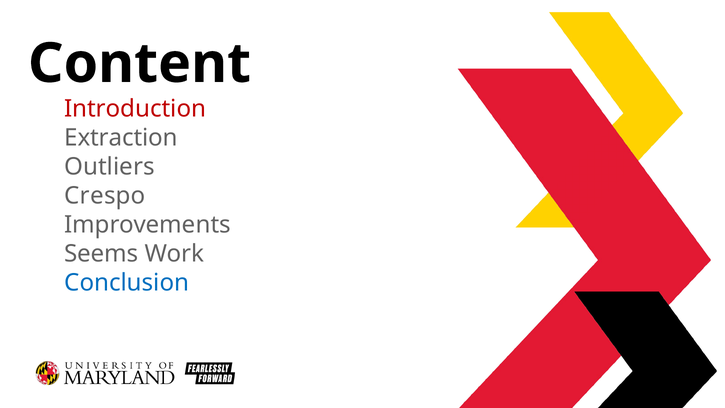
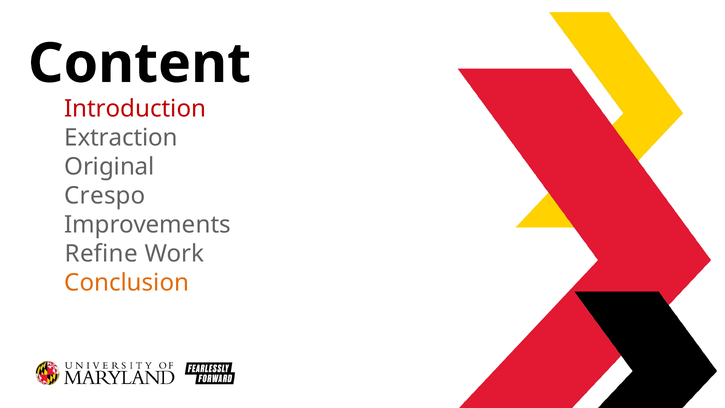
Outliers: Outliers -> Original
Seems: Seems -> Refine
Conclusion colour: blue -> orange
